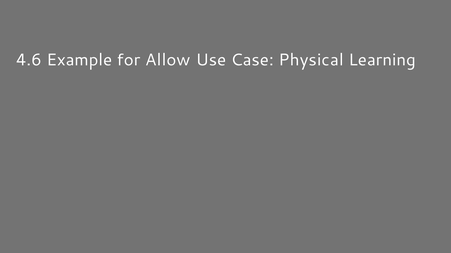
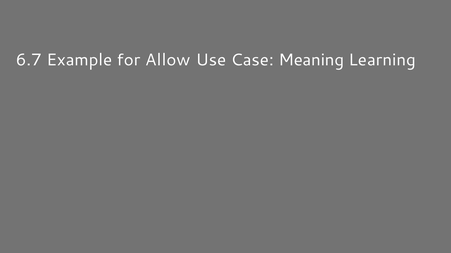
4.6: 4.6 -> 6.7
Physical: Physical -> Meaning
